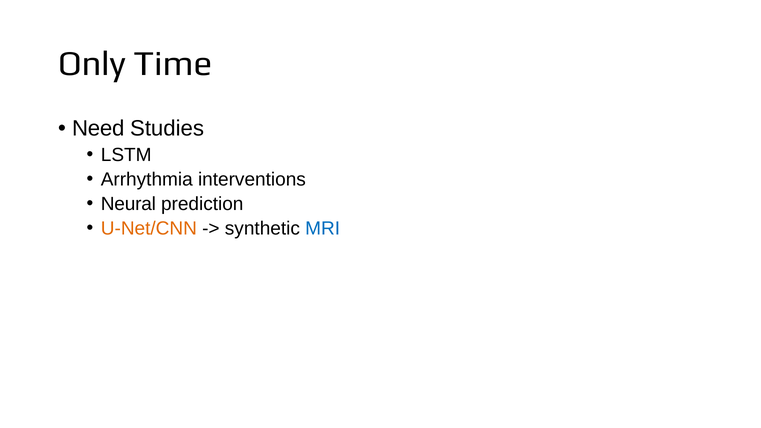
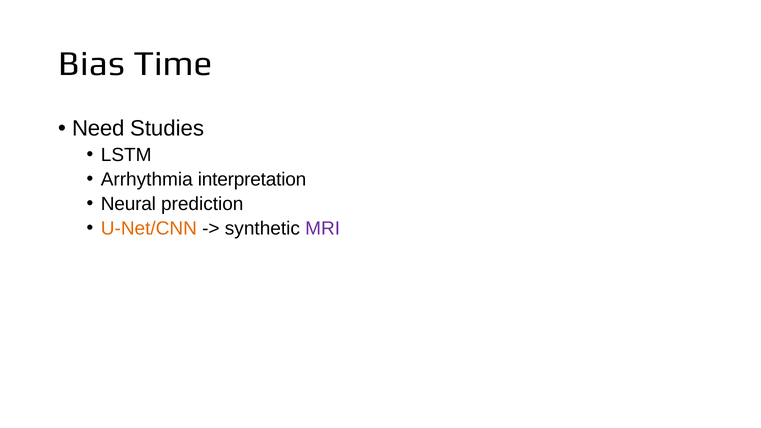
Only: Only -> Bias
interventions: interventions -> interpretation
MRI colour: blue -> purple
